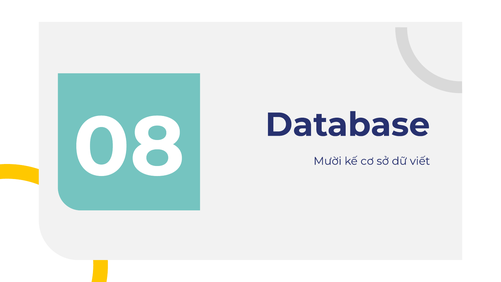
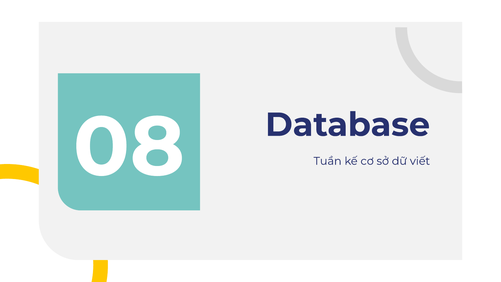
Mười: Mười -> Tuần
